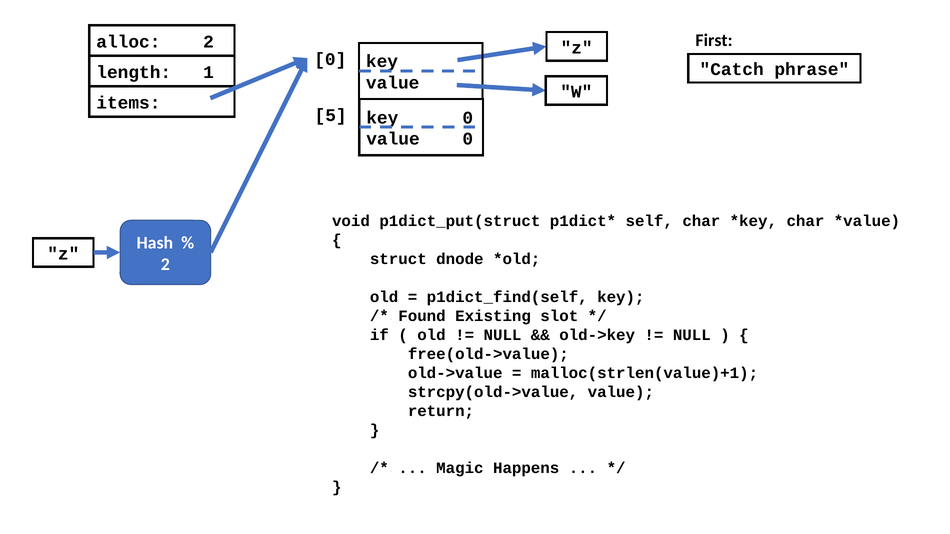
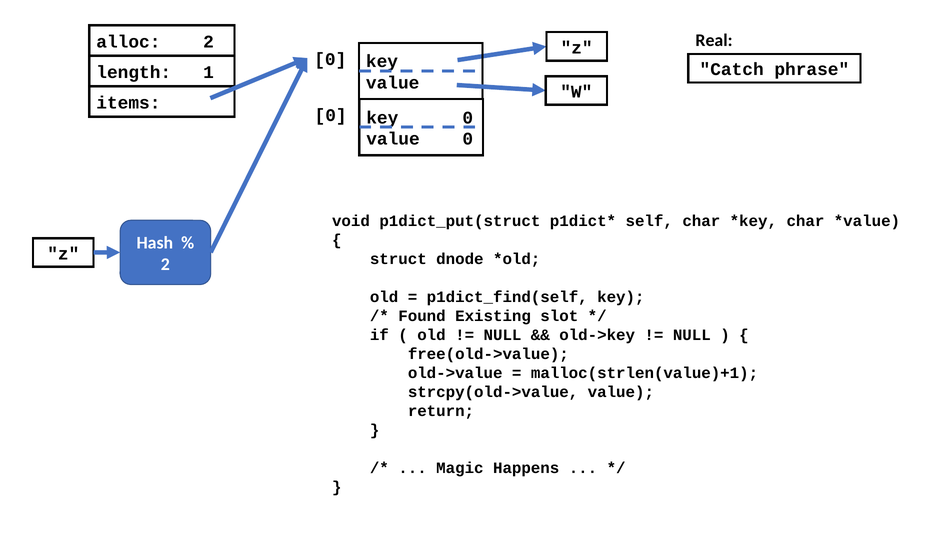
First: First -> Real
5 at (331, 115): 5 -> 0
